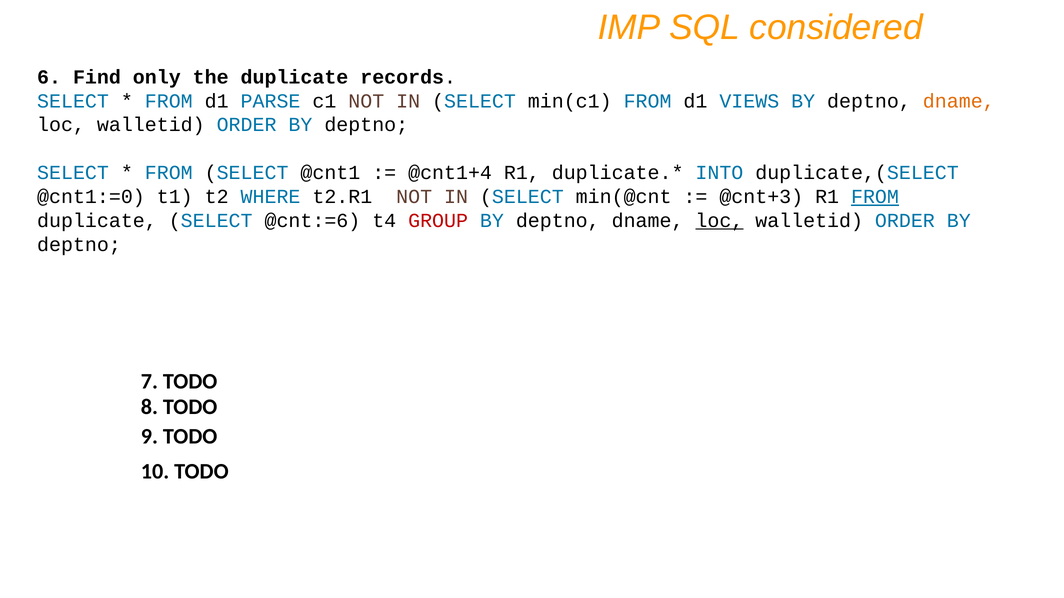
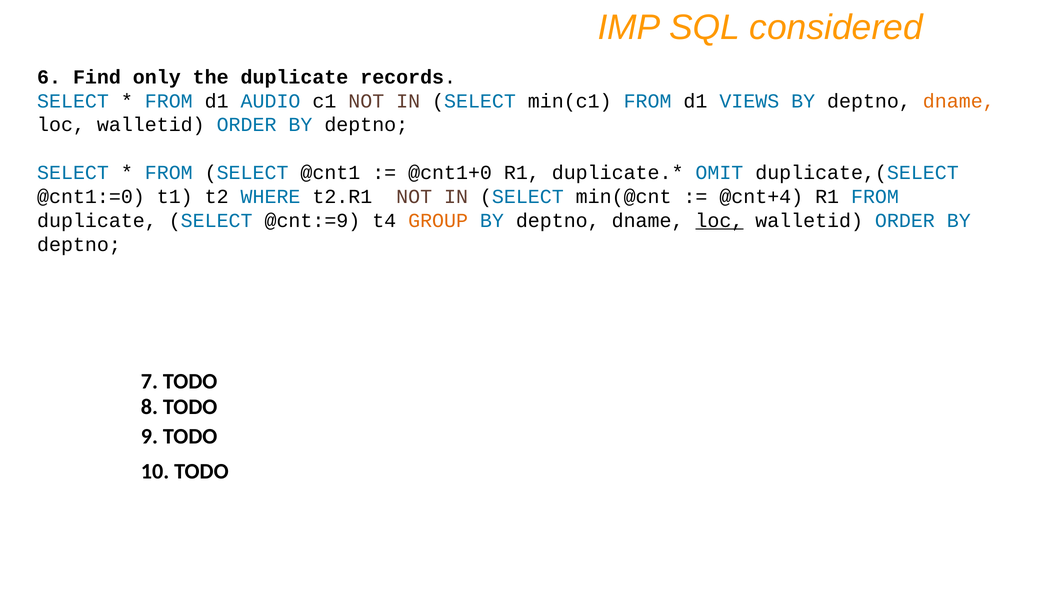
PARSE: PARSE -> AUDIO
@cnt1+4: @cnt1+4 -> @cnt1+0
INTO: INTO -> OMIT
@cnt+3: @cnt+3 -> @cnt+4
FROM at (875, 197) underline: present -> none
@cnt:=6: @cnt:=6 -> @cnt:=9
GROUP colour: red -> orange
